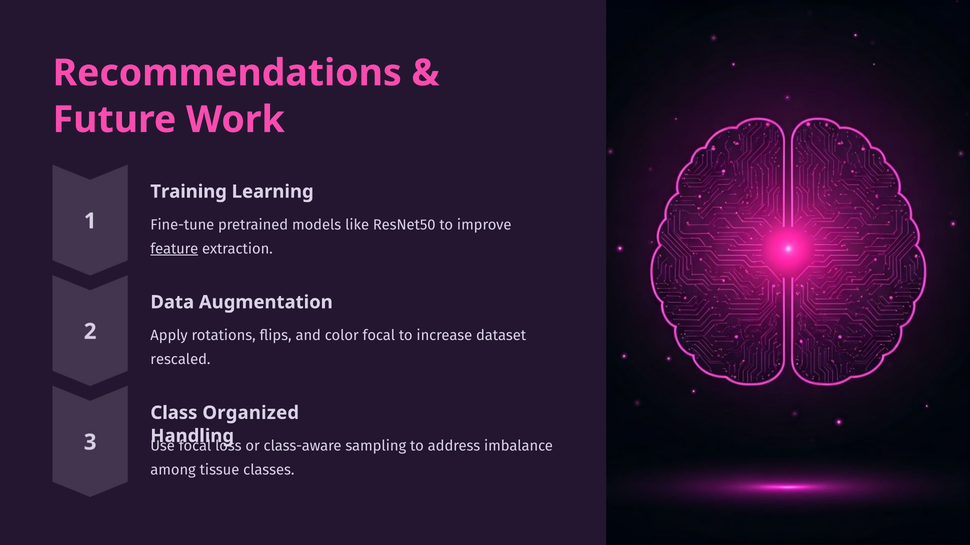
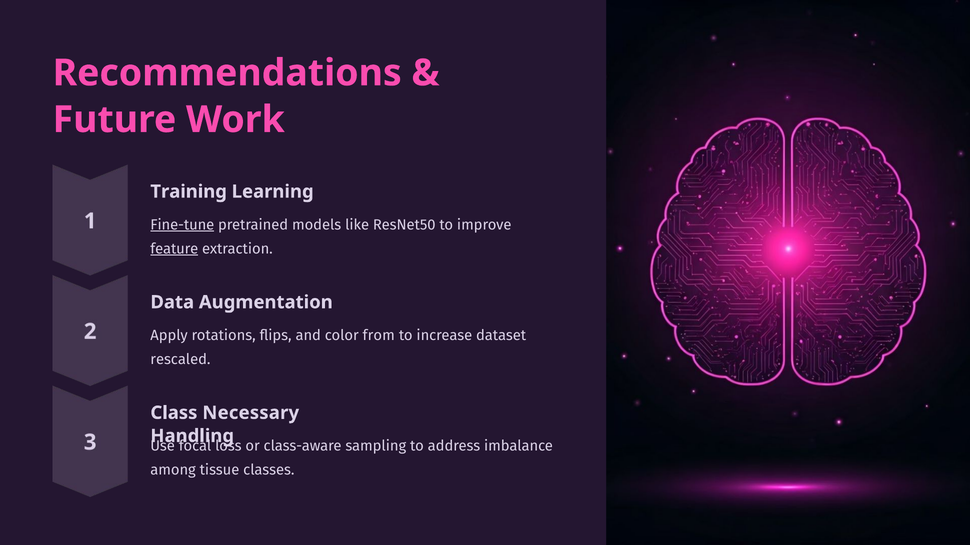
Fine-tune underline: none -> present
color focal: focal -> from
Organized: Organized -> Necessary
